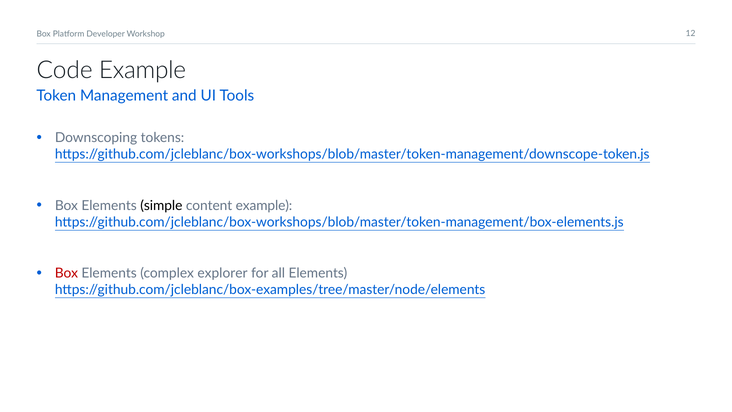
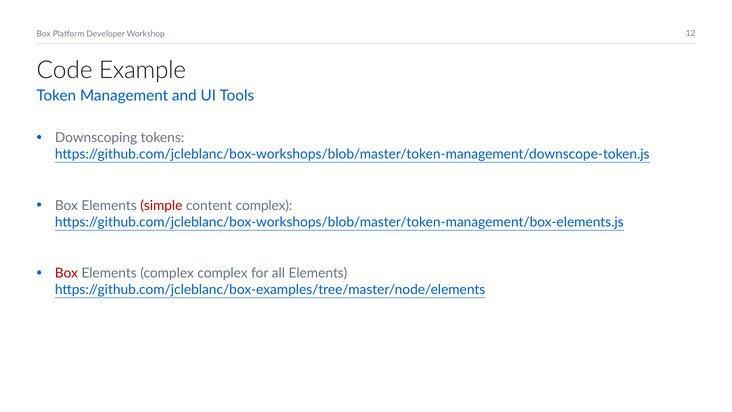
simple colour: black -> red
content example: example -> complex
complex explorer: explorer -> complex
